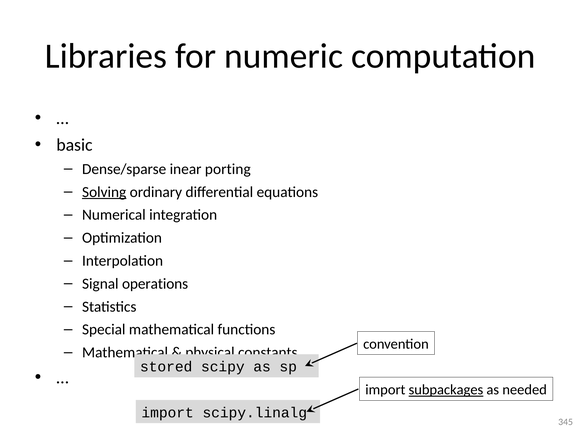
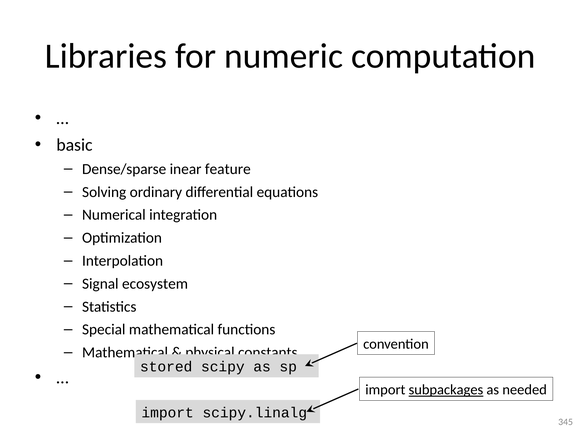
porting: porting -> feature
Solving underline: present -> none
operations: operations -> ecosystem
